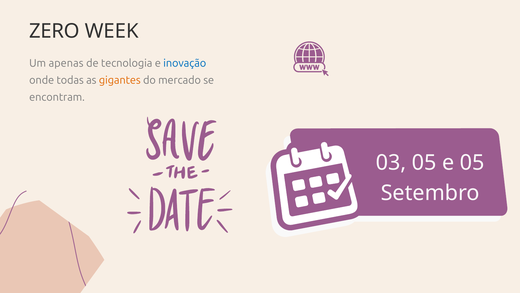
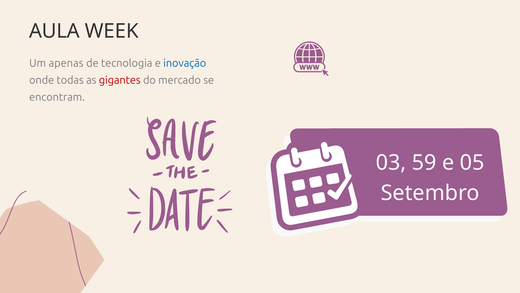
ZERO: ZERO -> AULA
gigantes colour: orange -> red
03 05: 05 -> 59
